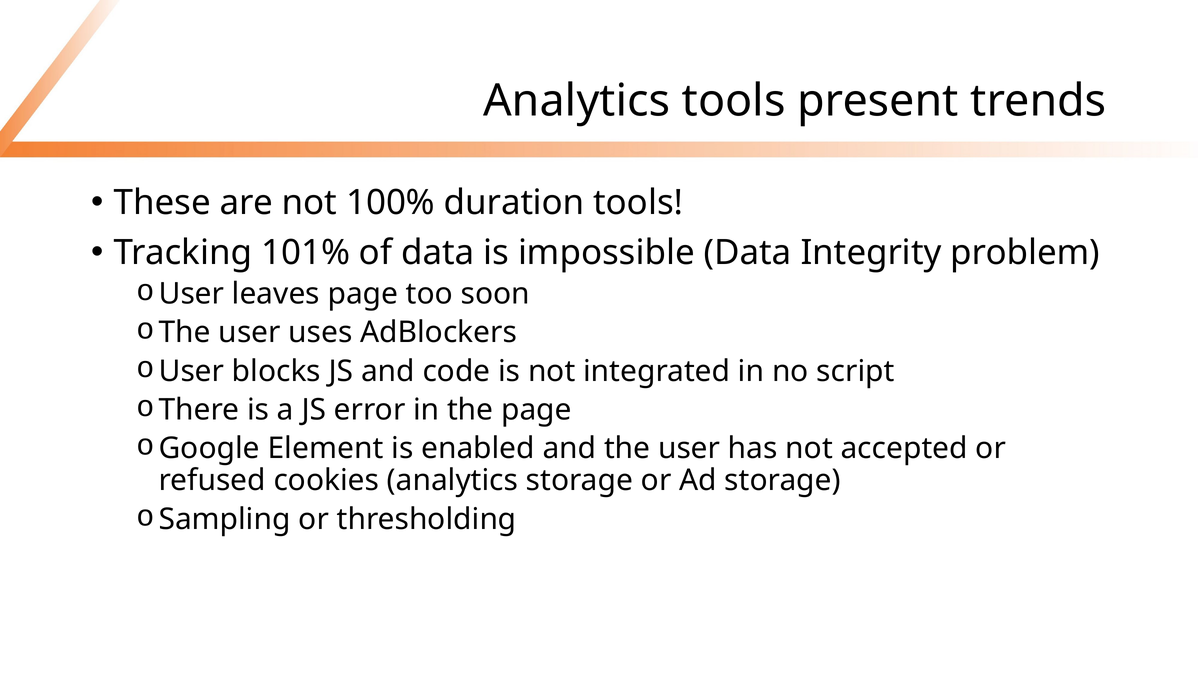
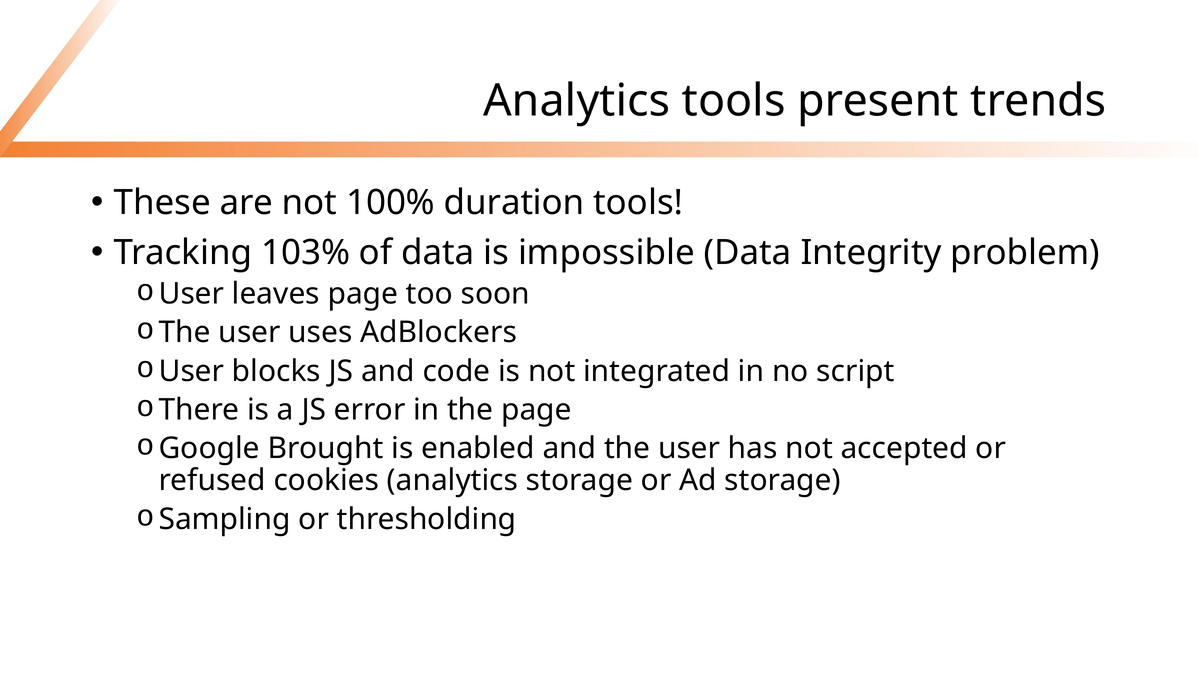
101%: 101% -> 103%
Element: Element -> Brought
